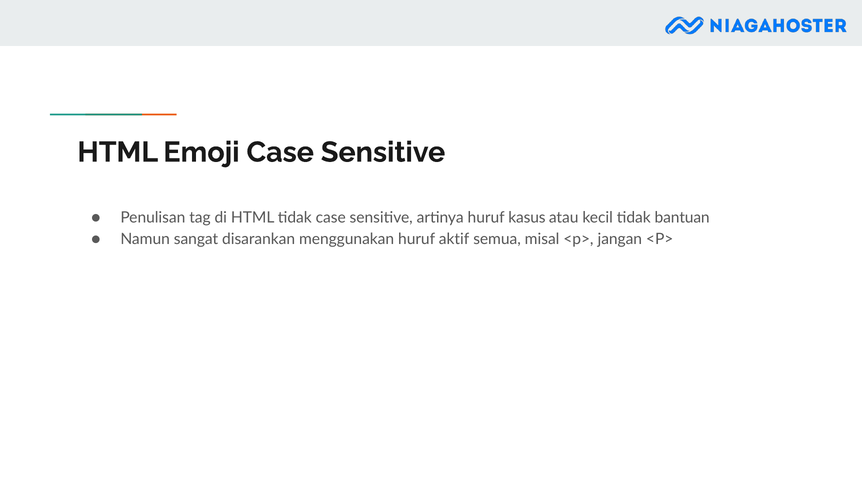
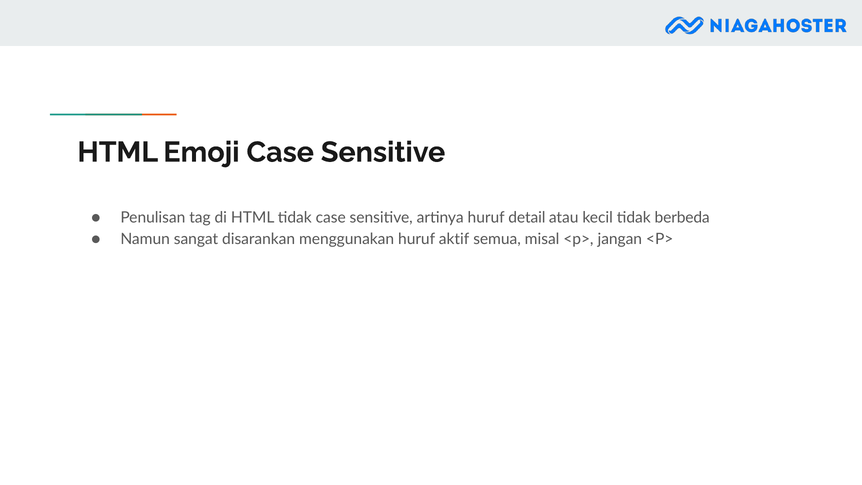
kasus: kasus -> detail
bantuan: bantuan -> berbeda
